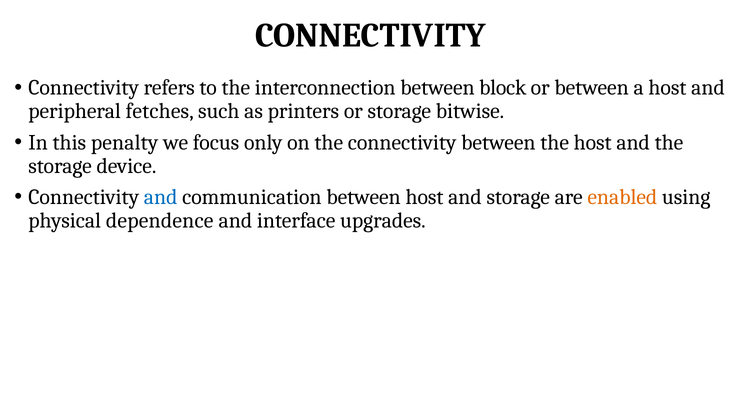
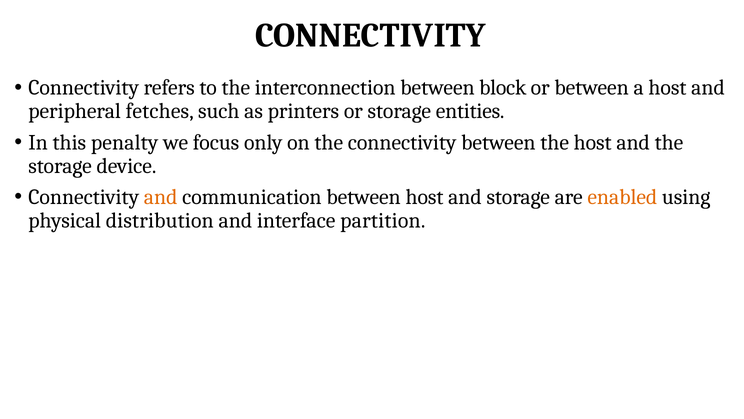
bitwise: bitwise -> entities
and at (161, 197) colour: blue -> orange
dependence: dependence -> distribution
upgrades: upgrades -> partition
